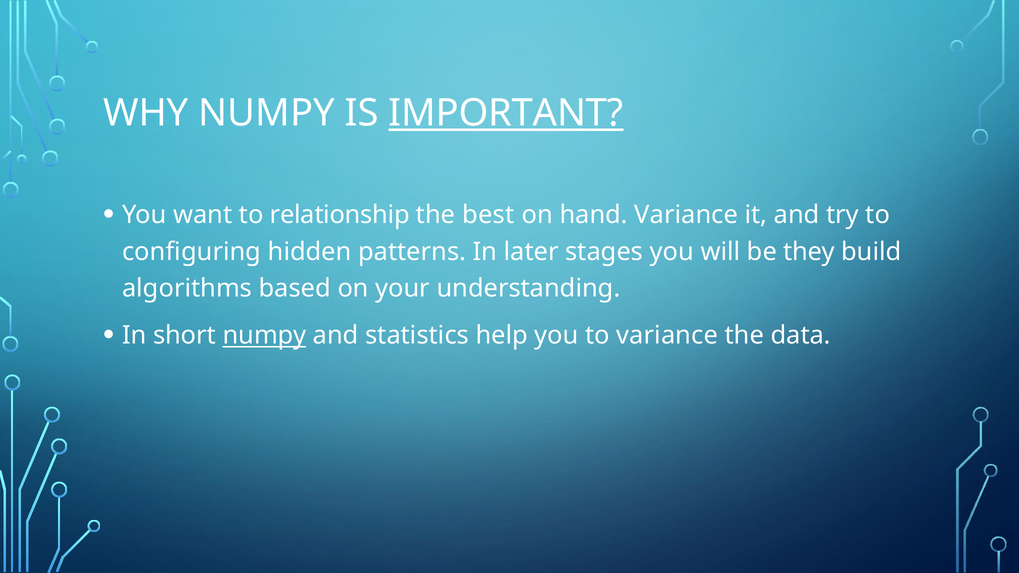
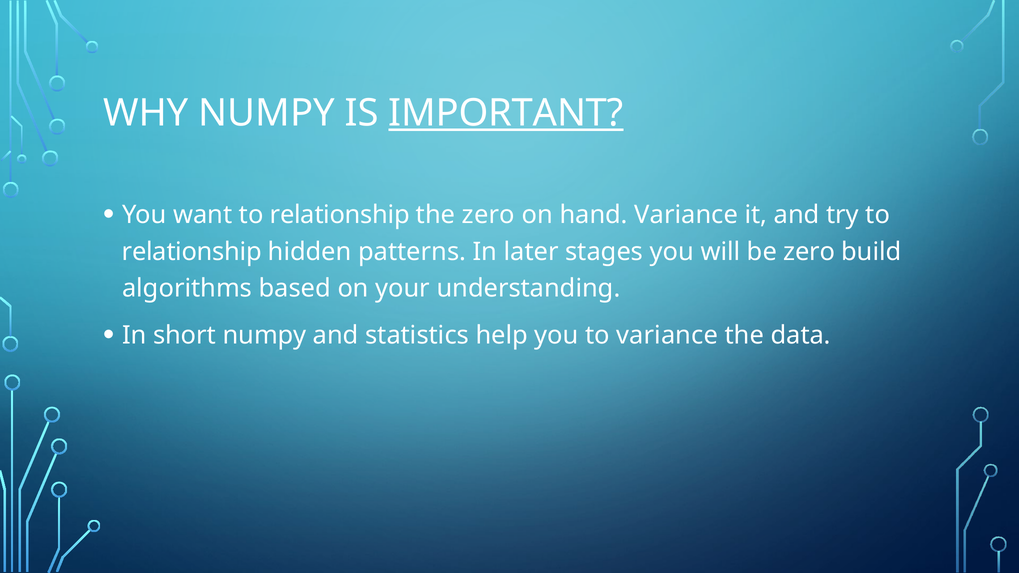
the best: best -> zero
configuring at (192, 252): configuring -> relationship
be they: they -> zero
numpy at (265, 336) underline: present -> none
